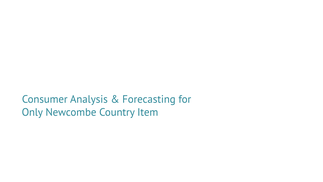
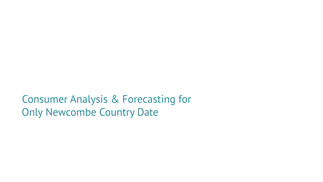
Item: Item -> Date
